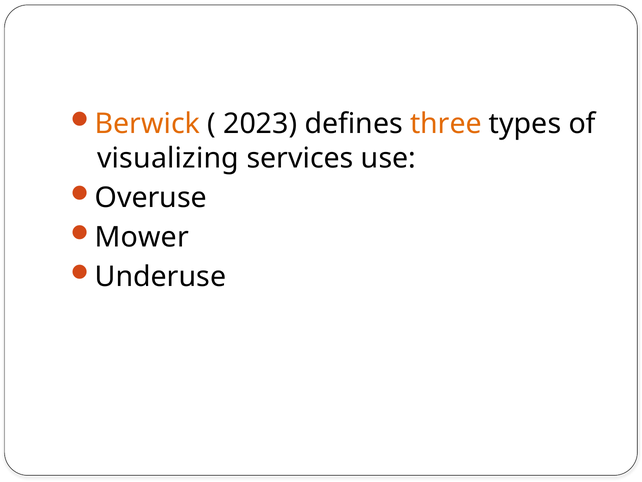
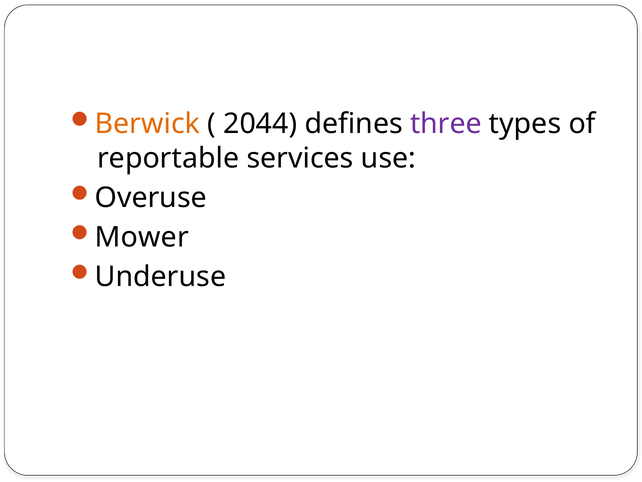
2023: 2023 -> 2044
three colour: orange -> purple
visualizing: visualizing -> reportable
